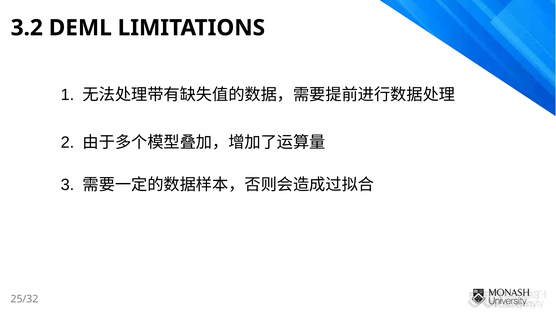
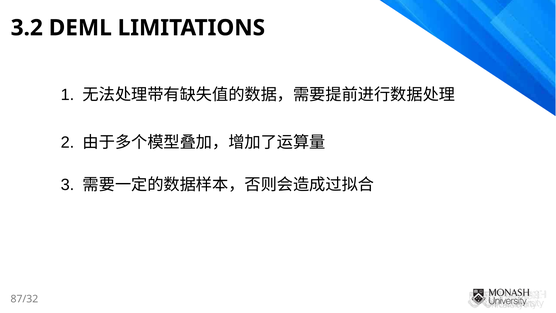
25/32: 25/32 -> 87/32
